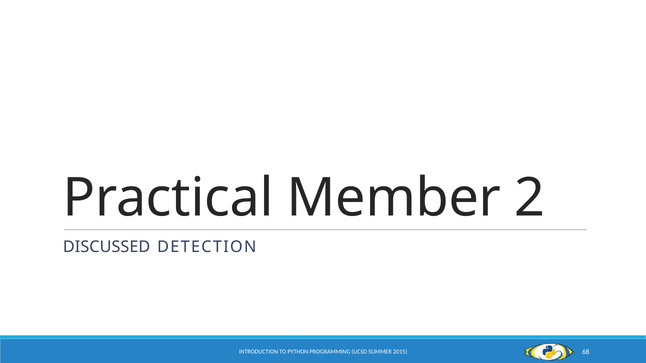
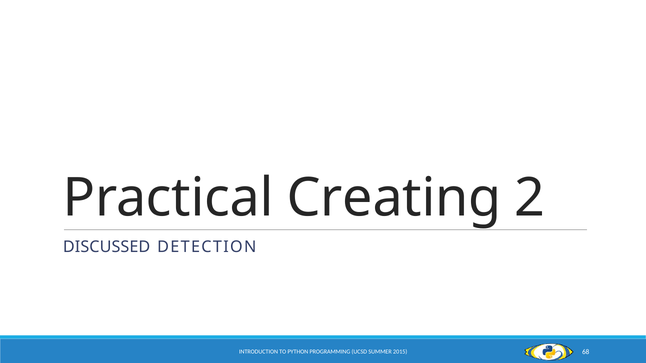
Member: Member -> Creating
